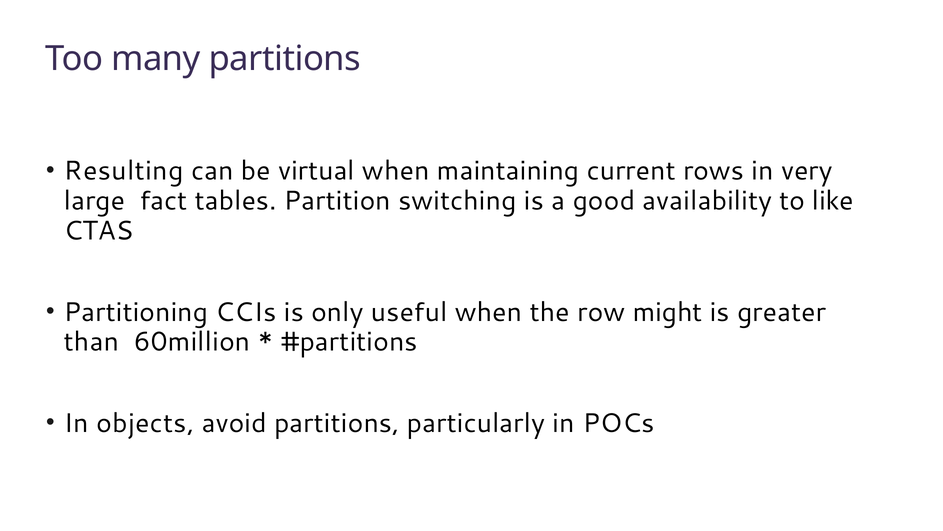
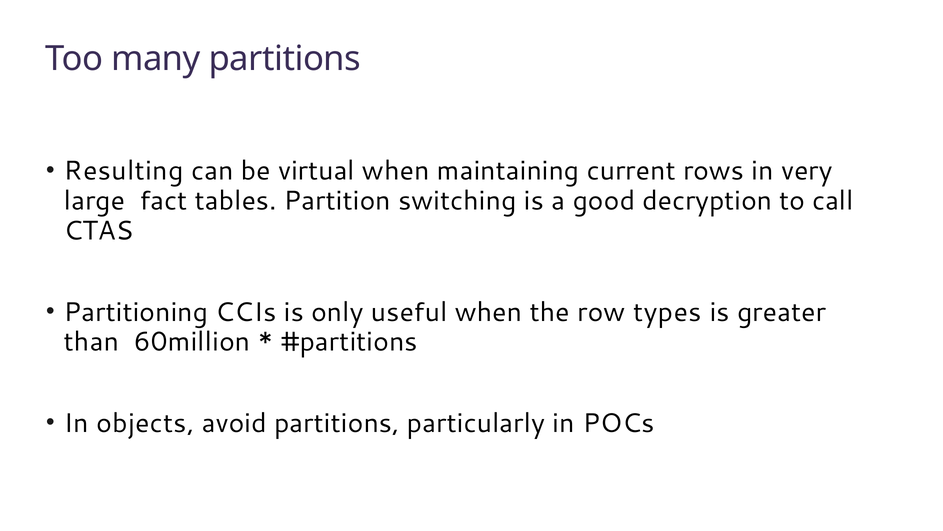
availability: availability -> decryption
like: like -> call
might: might -> types
